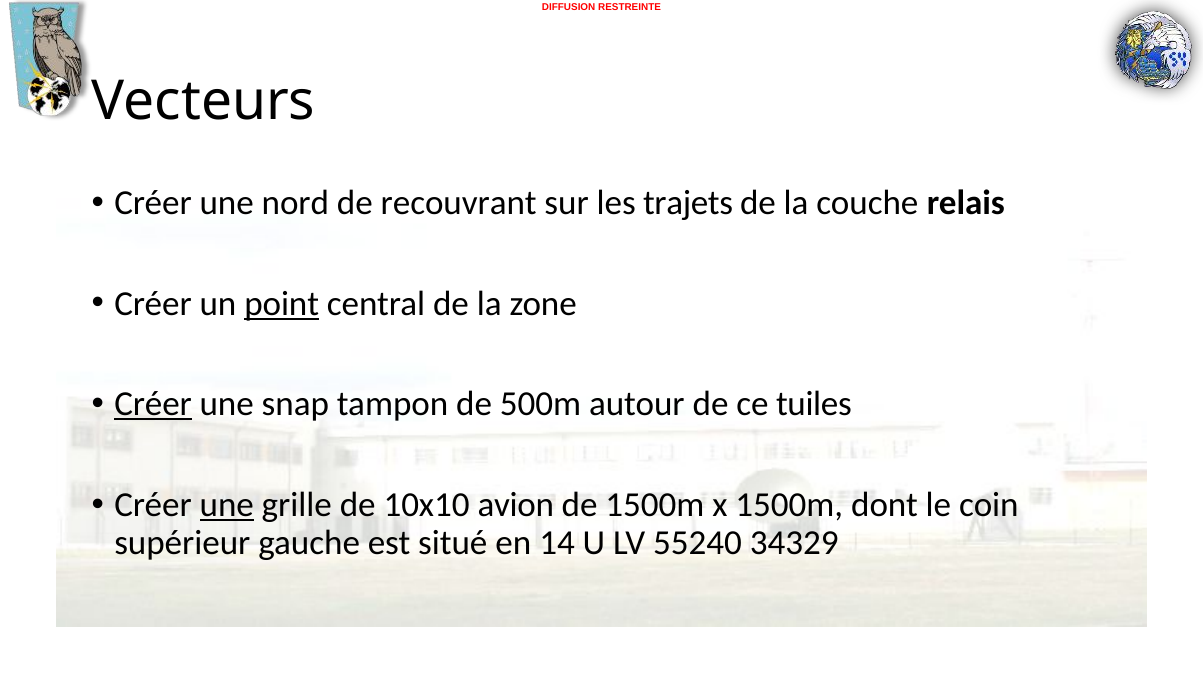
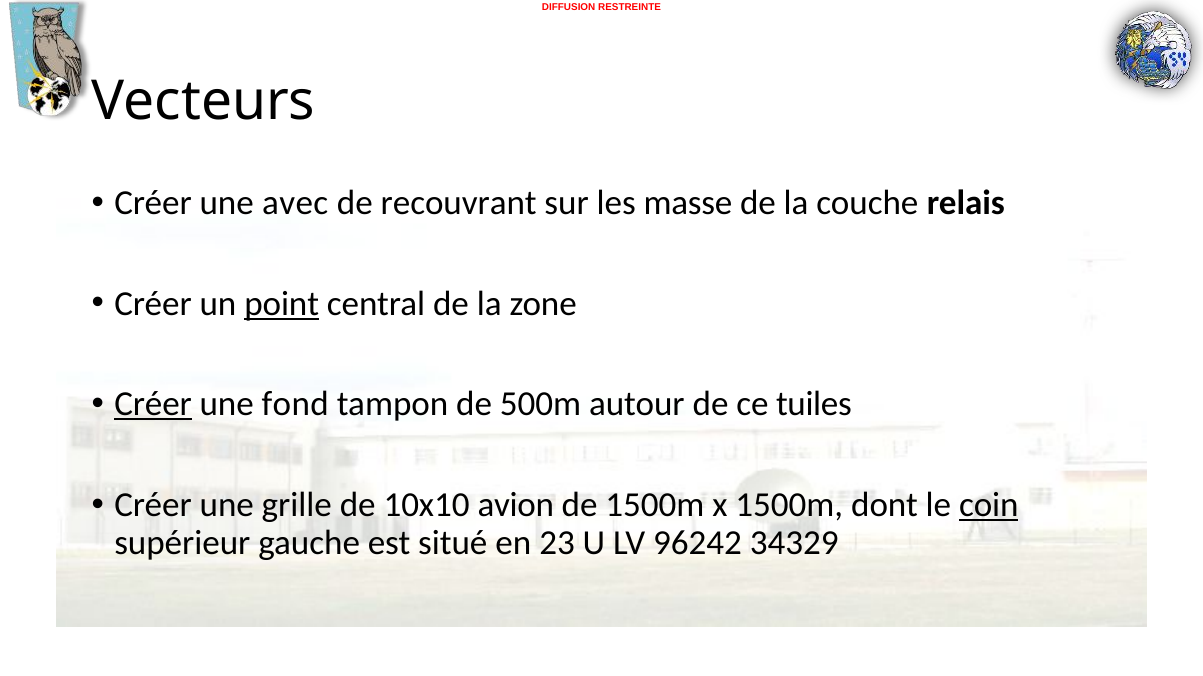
nord: nord -> avec
trajets: trajets -> masse
snap: snap -> fond
une at (227, 505) underline: present -> none
coin underline: none -> present
14: 14 -> 23
55240: 55240 -> 96242
